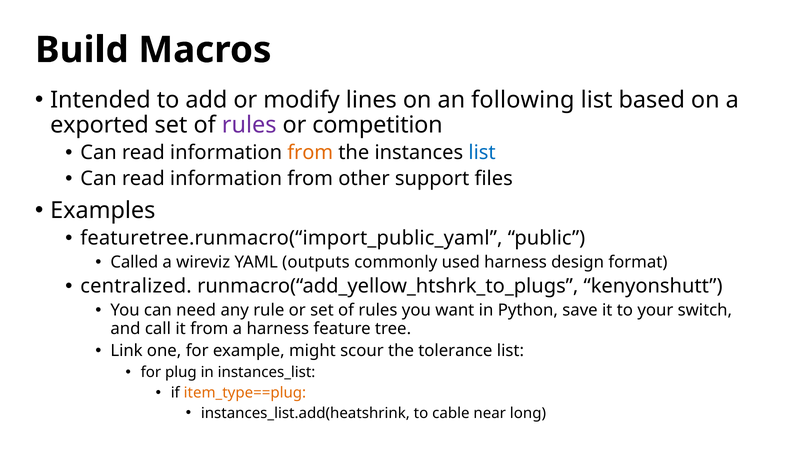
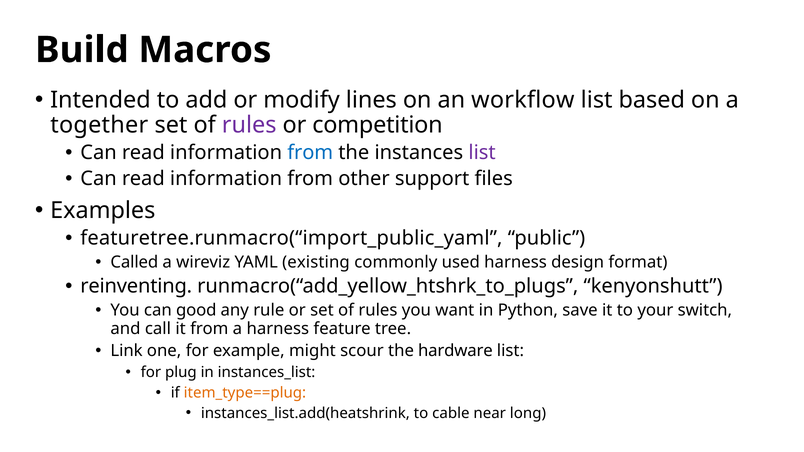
following: following -> workflow
exported: exported -> together
from at (310, 153) colour: orange -> blue
list at (482, 153) colour: blue -> purple
outputs: outputs -> existing
centralized: centralized -> reinventing
need: need -> good
tolerance: tolerance -> hardware
